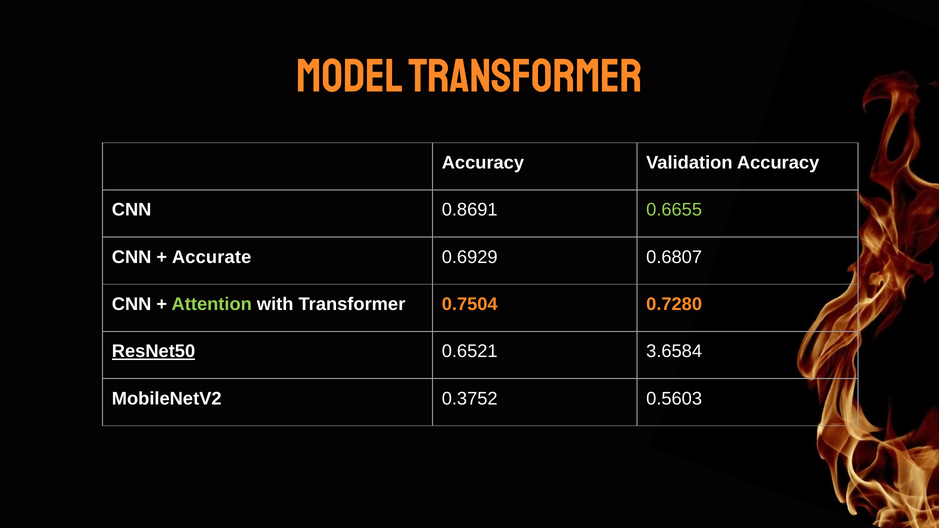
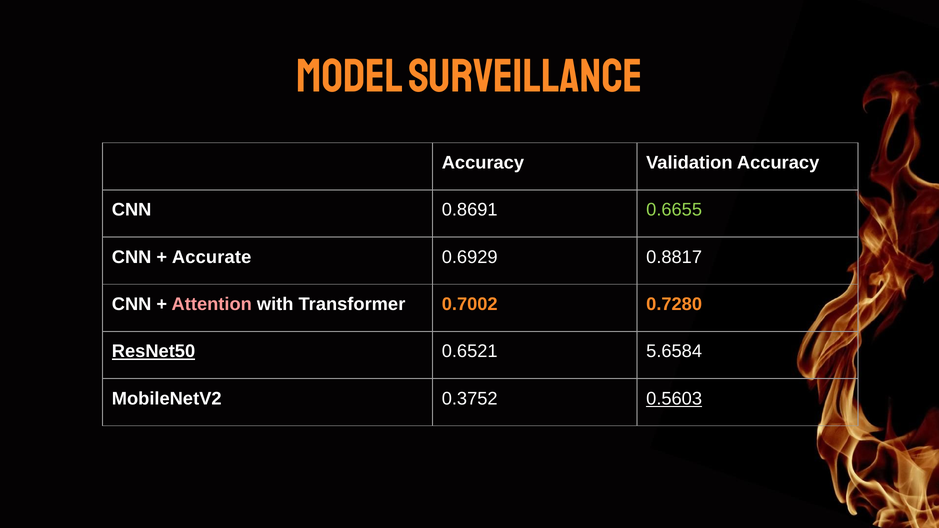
Model Transformer: Transformer -> Surveillance
0.6807: 0.6807 -> 0.8817
Attention colour: light green -> pink
0.7504: 0.7504 -> 0.7002
3.6584: 3.6584 -> 5.6584
0.5603 underline: none -> present
